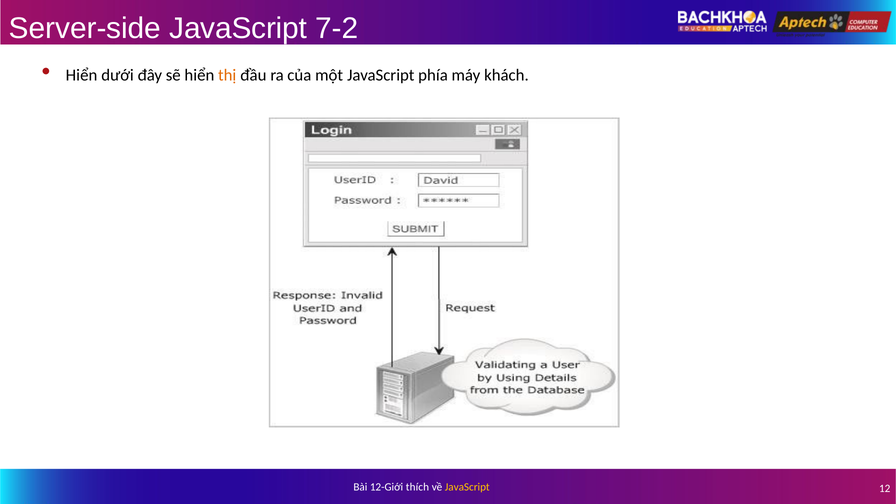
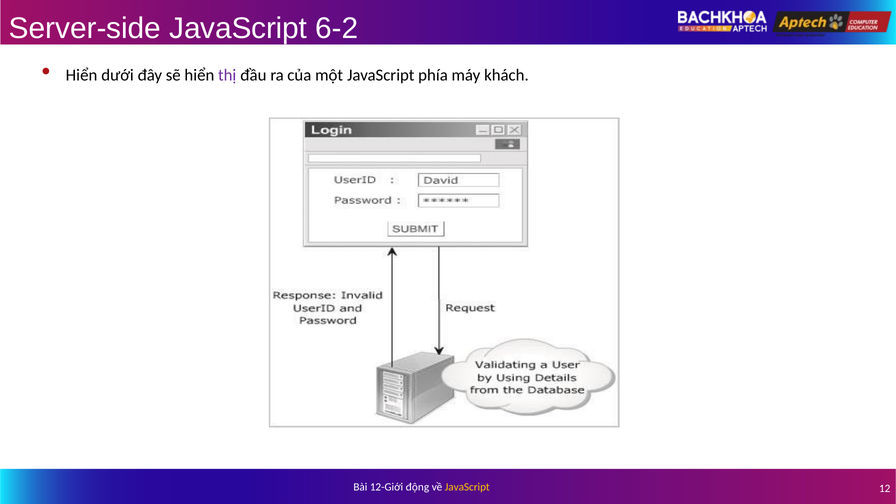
7-2: 7-2 -> 6-2
thị colour: orange -> purple
thích: thích -> động
